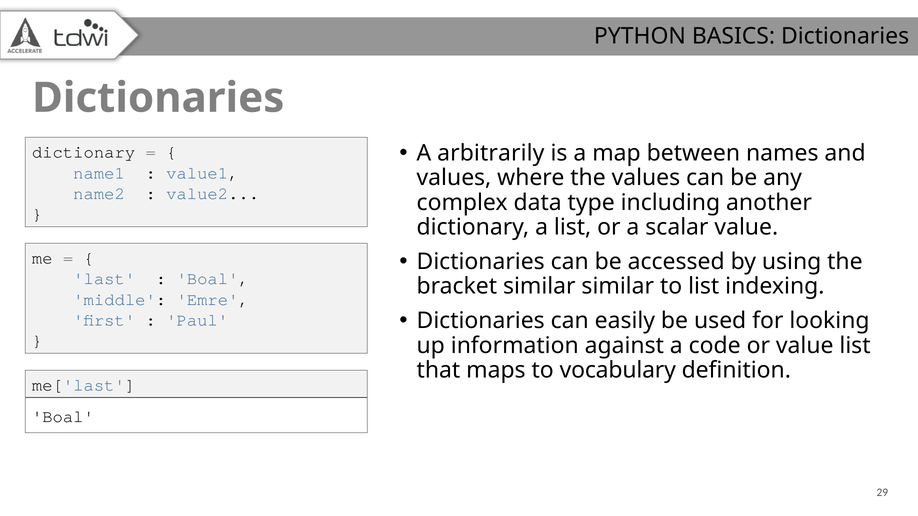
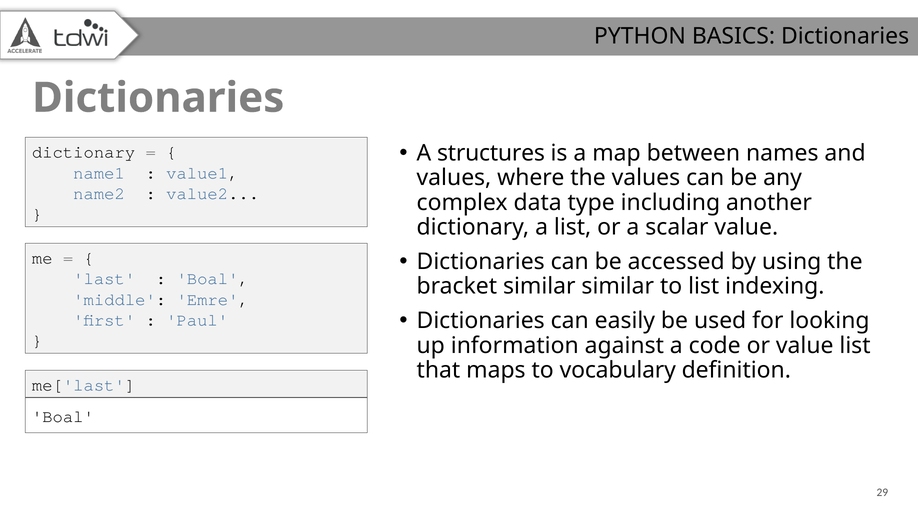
arbitrarily: arbitrarily -> structures
